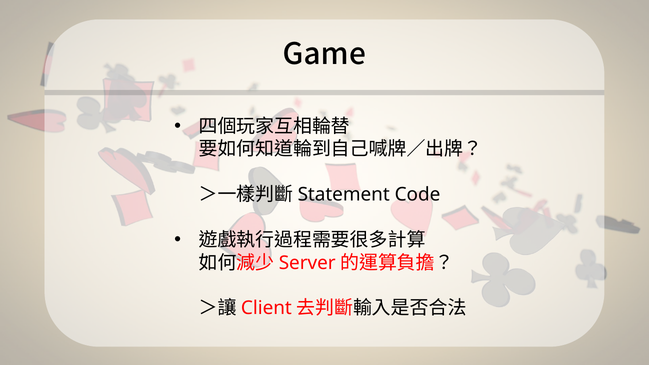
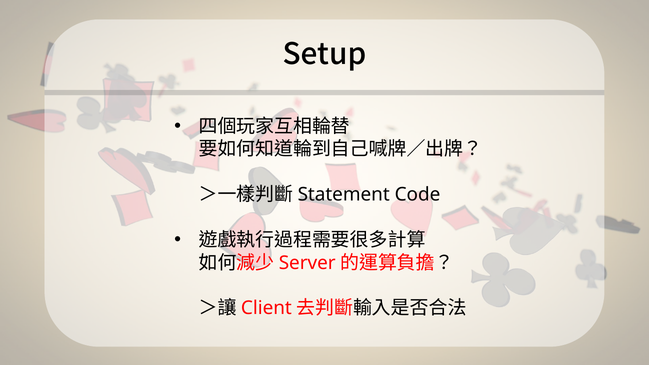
Game: Game -> Setup
